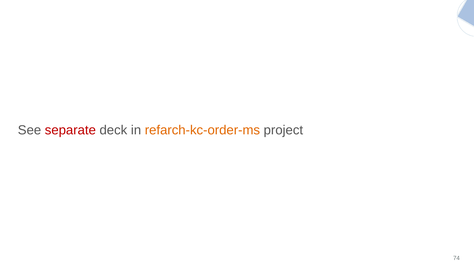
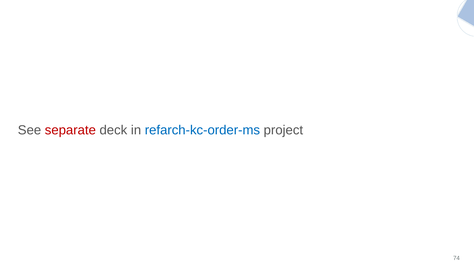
refarch-kc-order-ms colour: orange -> blue
